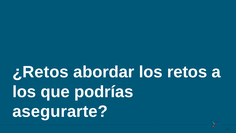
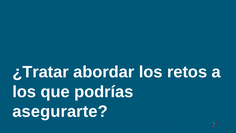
¿Retos: ¿Retos -> ¿Tratar
